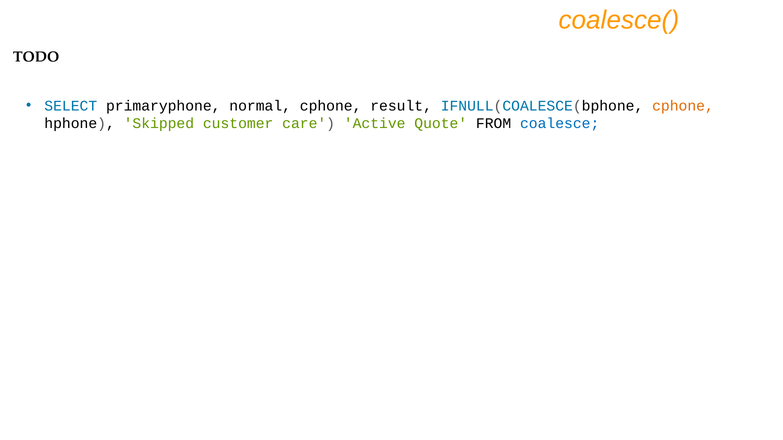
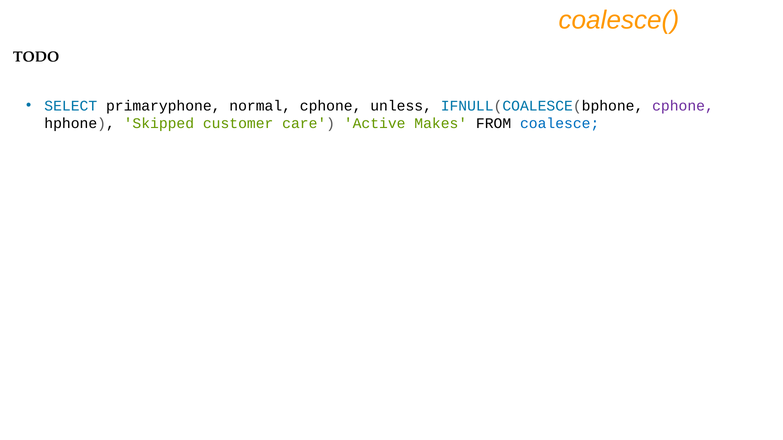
result: result -> unless
cphone at (683, 106) colour: orange -> purple
Quote: Quote -> Makes
